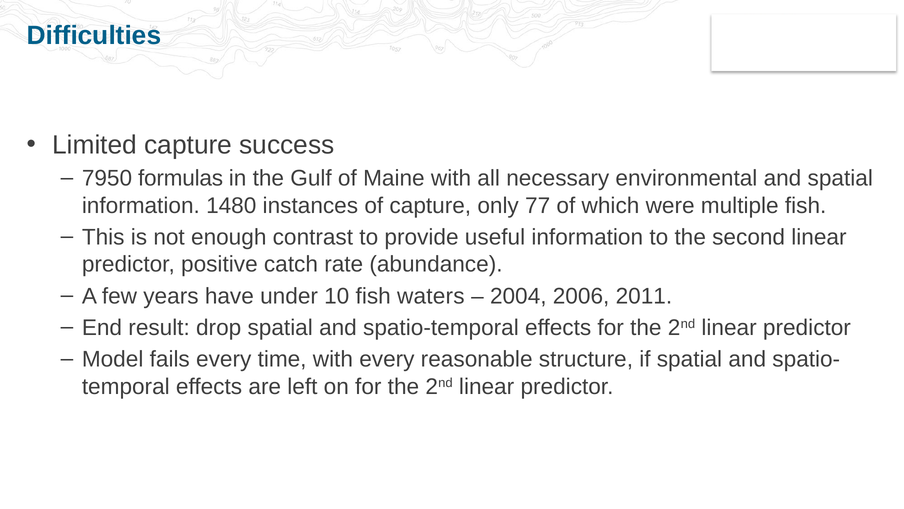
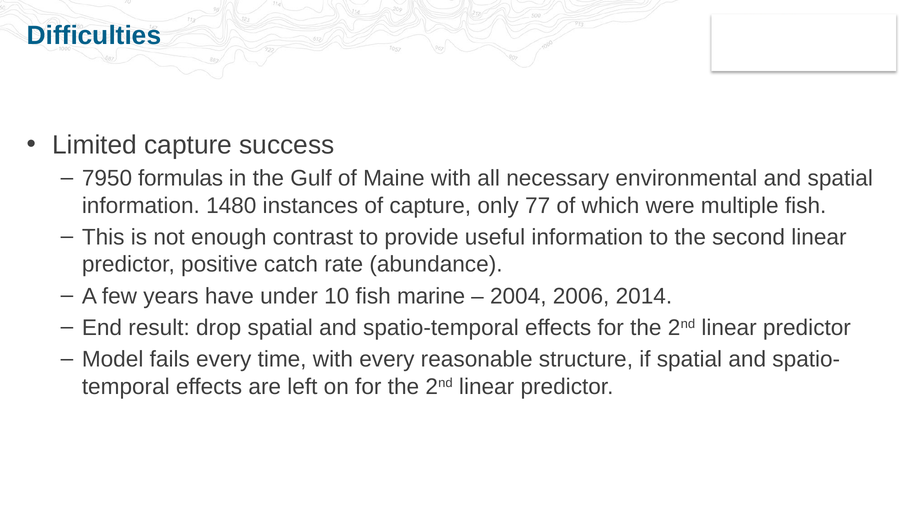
waters: waters -> marine
2011: 2011 -> 2014
